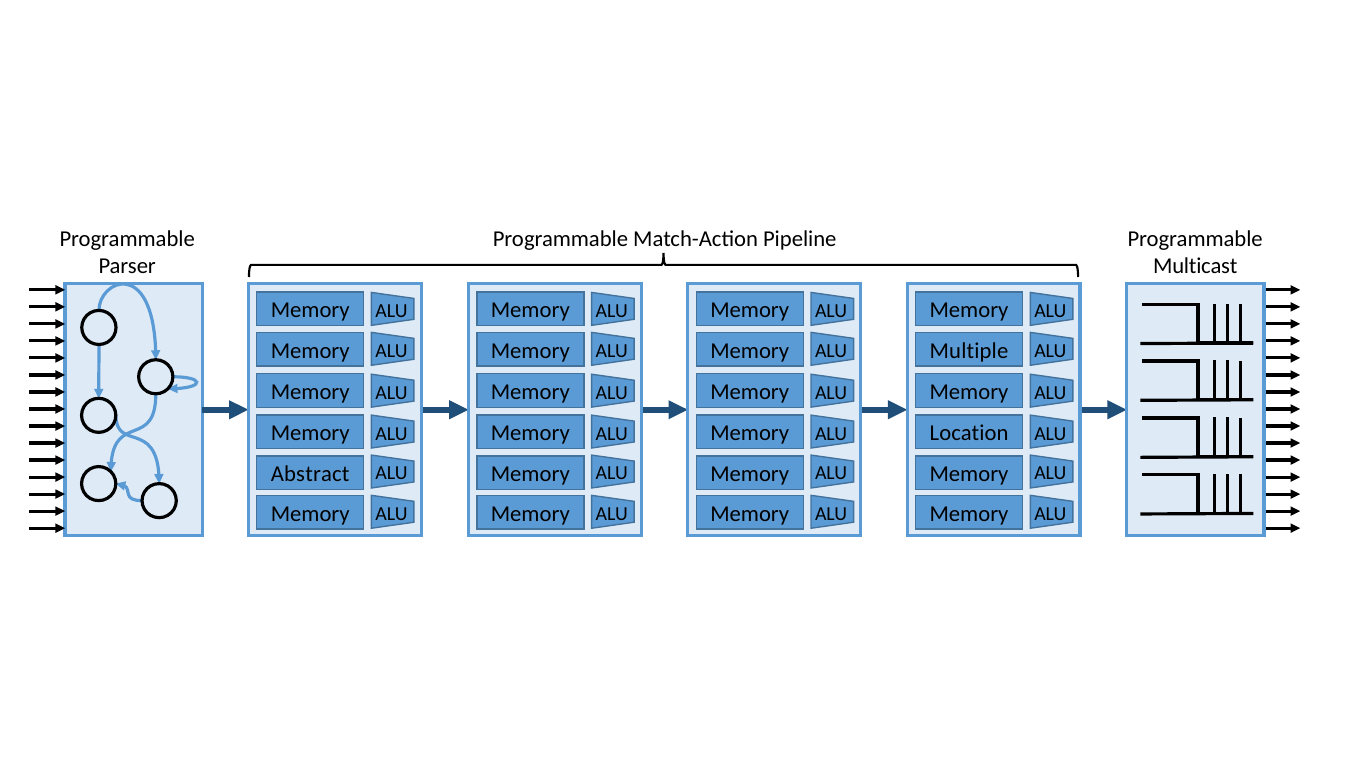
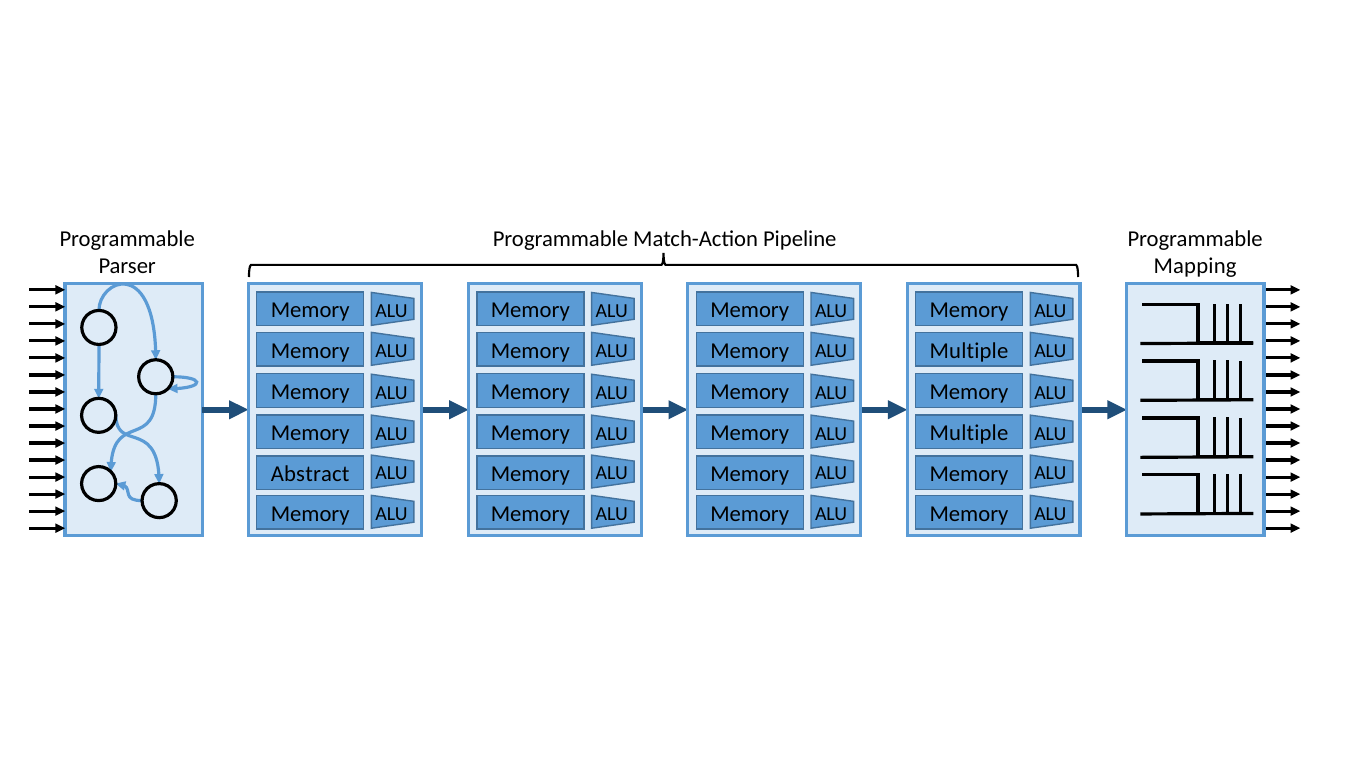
Multicast: Multicast -> Mapping
Location at (969, 434): Location -> Multiple
